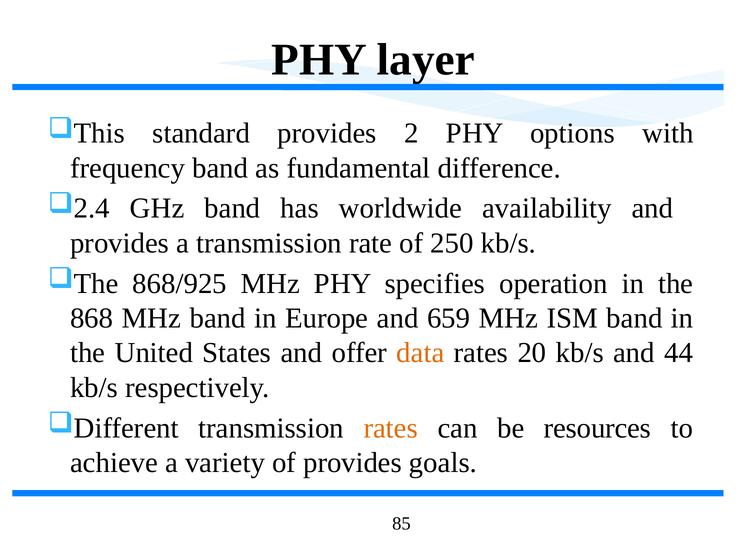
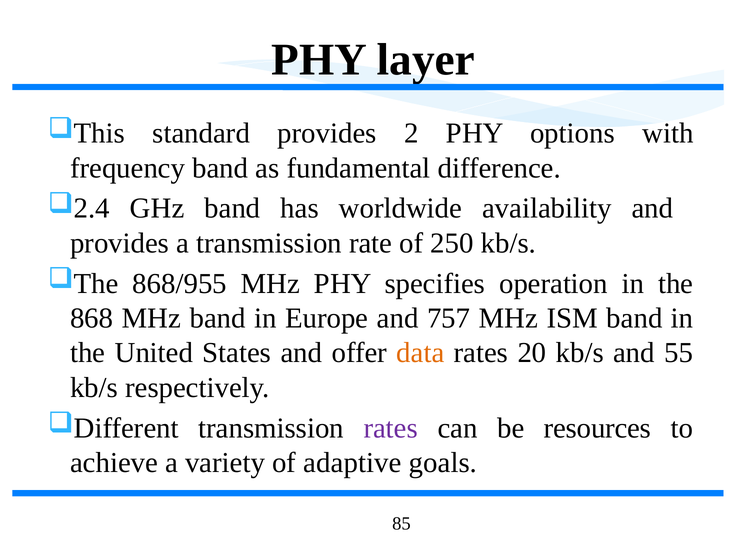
868/925: 868/925 -> 868/955
659: 659 -> 757
44: 44 -> 55
rates at (391, 428) colour: orange -> purple
of provides: provides -> adaptive
